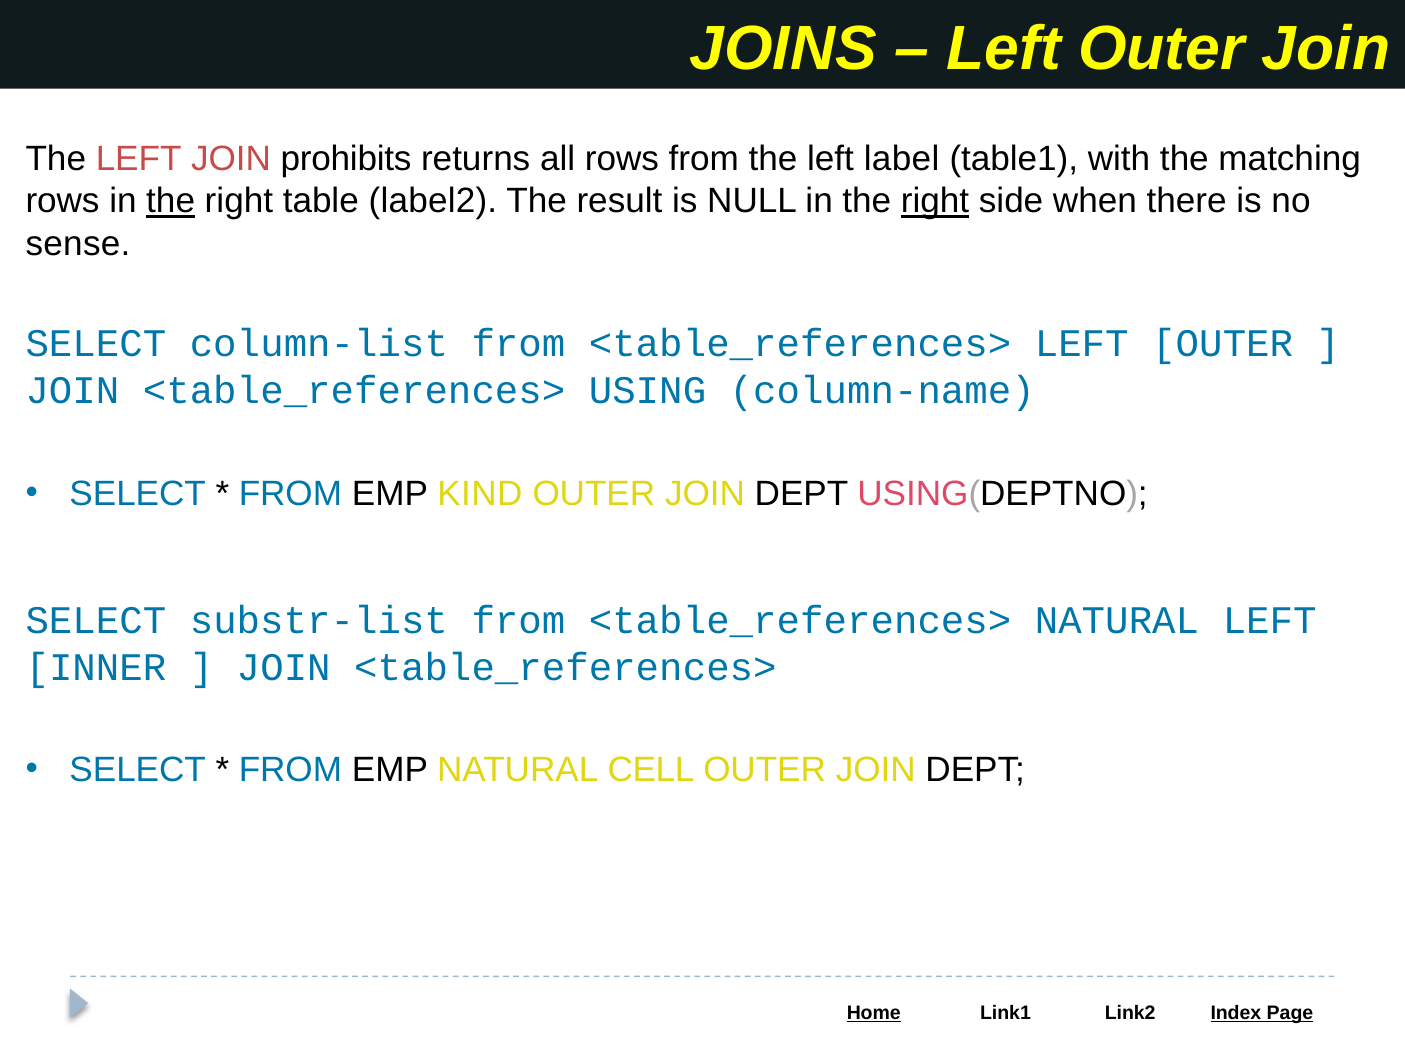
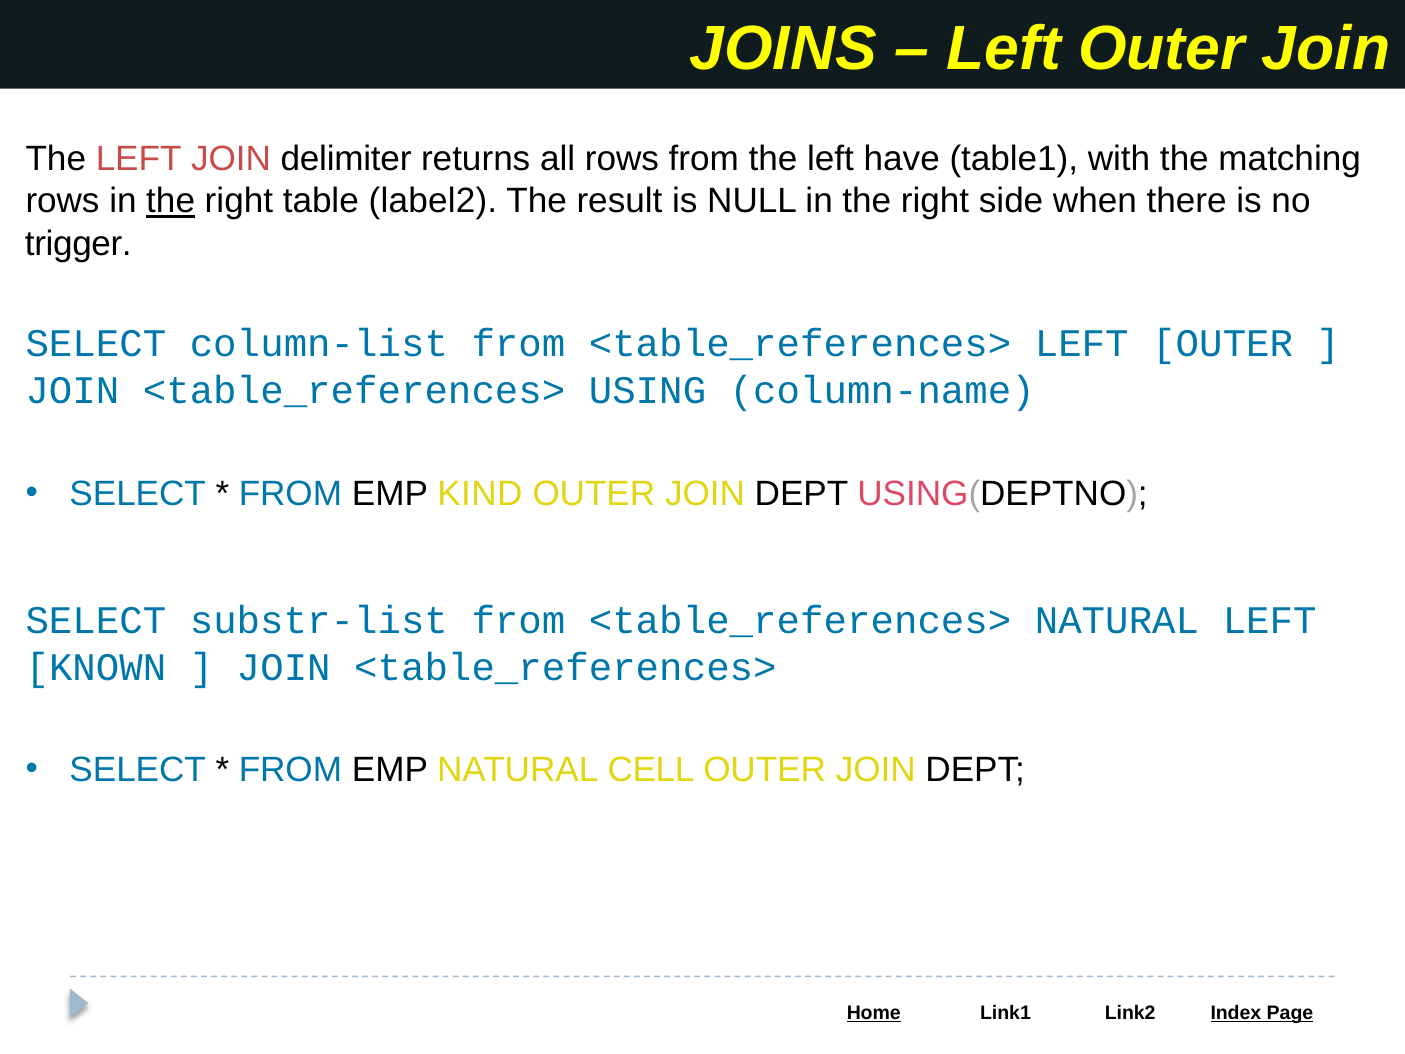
prohibits: prohibits -> delimiter
label: label -> have
right at (935, 201) underline: present -> none
sense: sense -> trigger
INNER: INNER -> KNOWN
